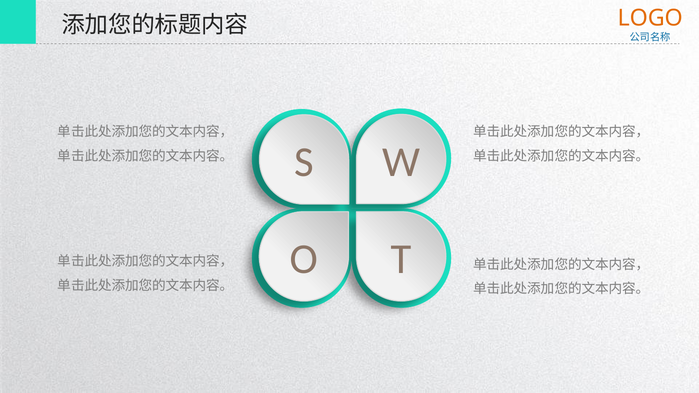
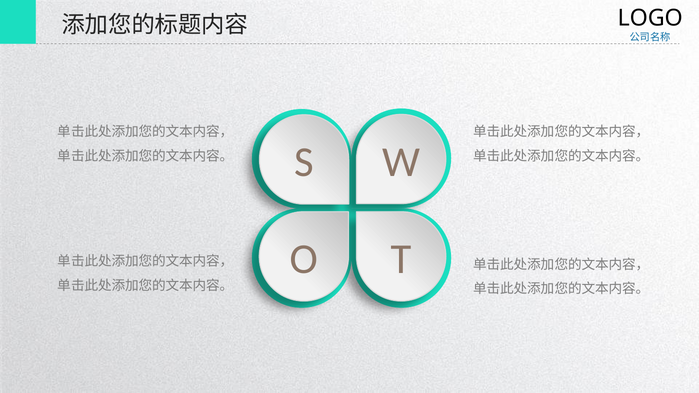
LOGO colour: orange -> black
